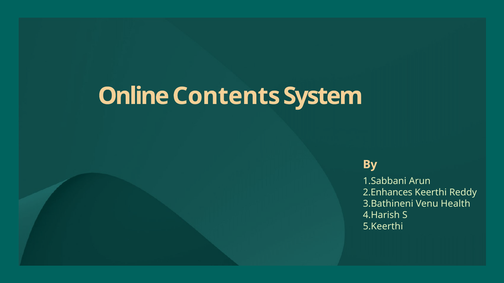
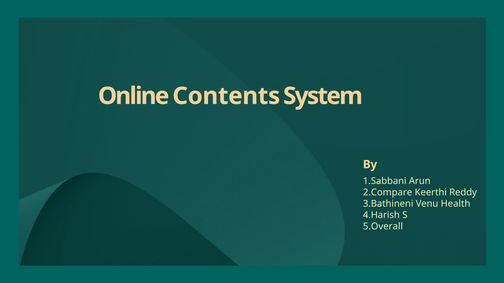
2.Enhances: 2.Enhances -> 2.Compare
5.Keerthi: 5.Keerthi -> 5.Overall
